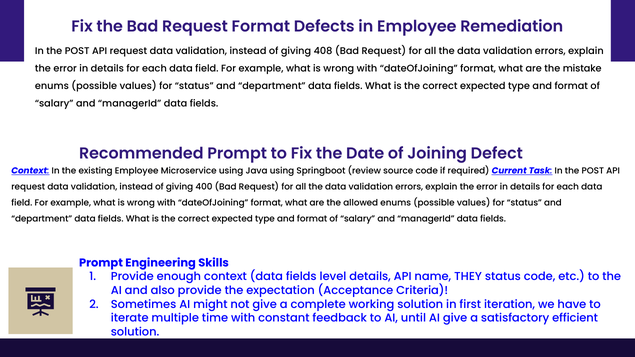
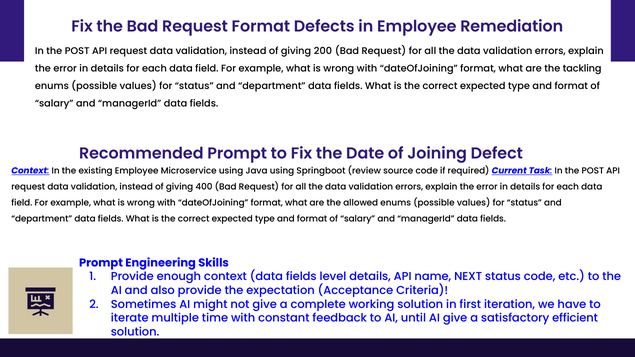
408: 408 -> 200
mistake: mistake -> tackling
THEY: THEY -> NEXT
